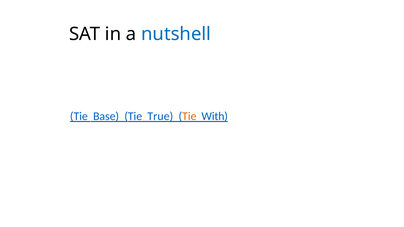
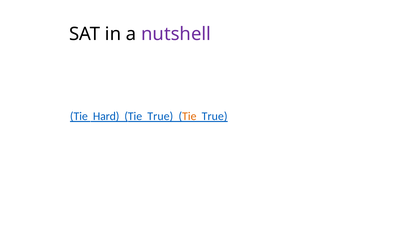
nutshell colour: blue -> purple
Base: Base -> Hard
With at (215, 117): With -> True
